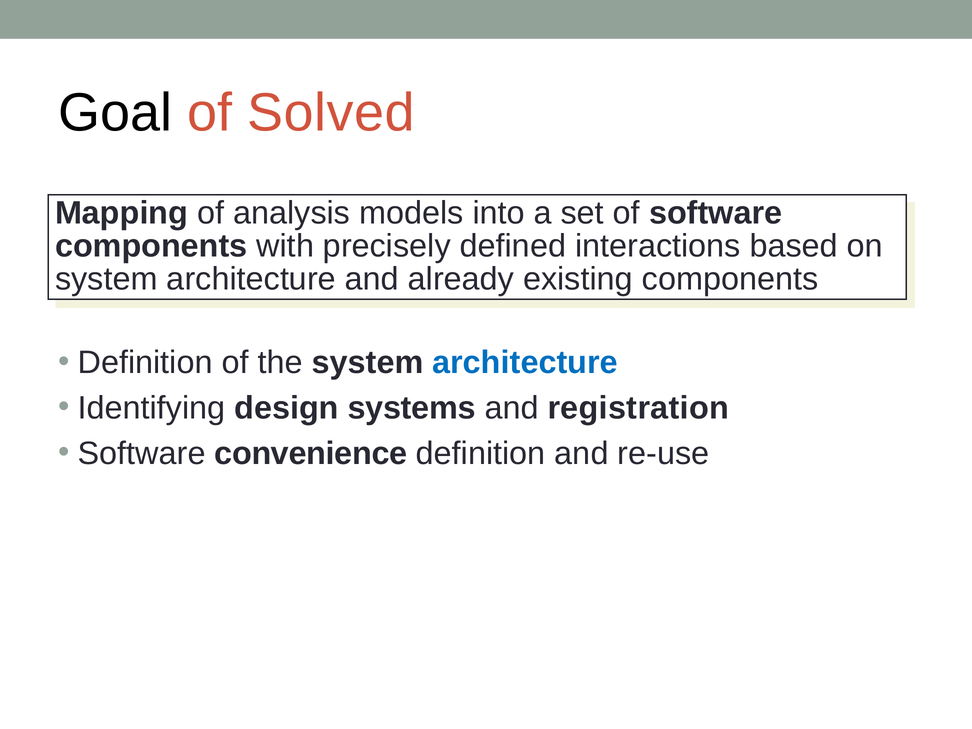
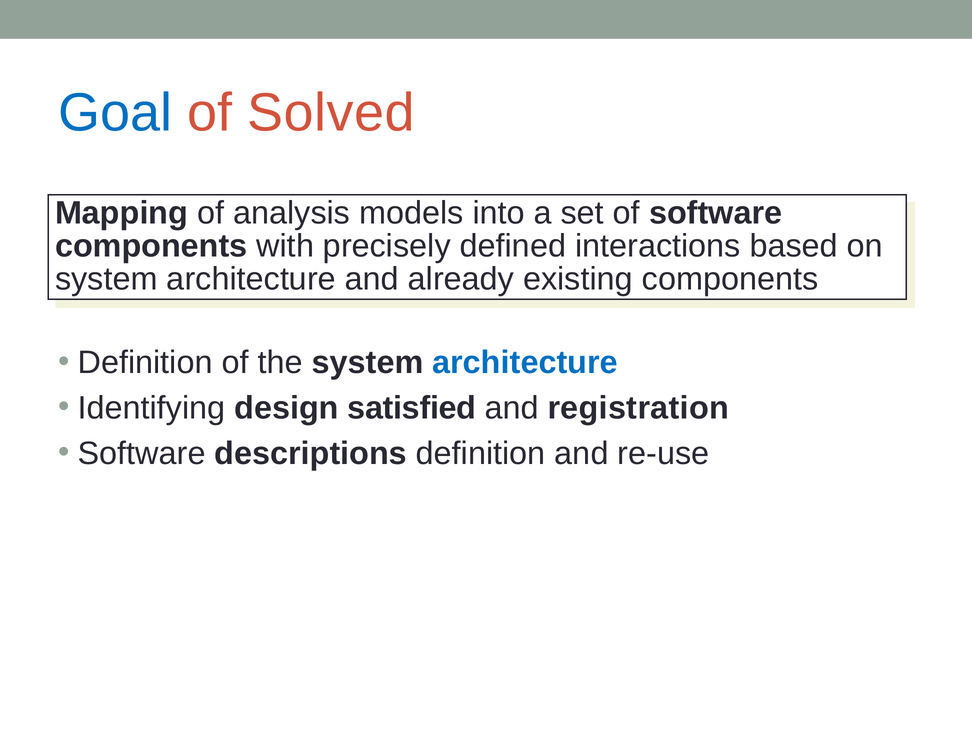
Goal colour: black -> blue
systems: systems -> satisfied
convenience: convenience -> descriptions
